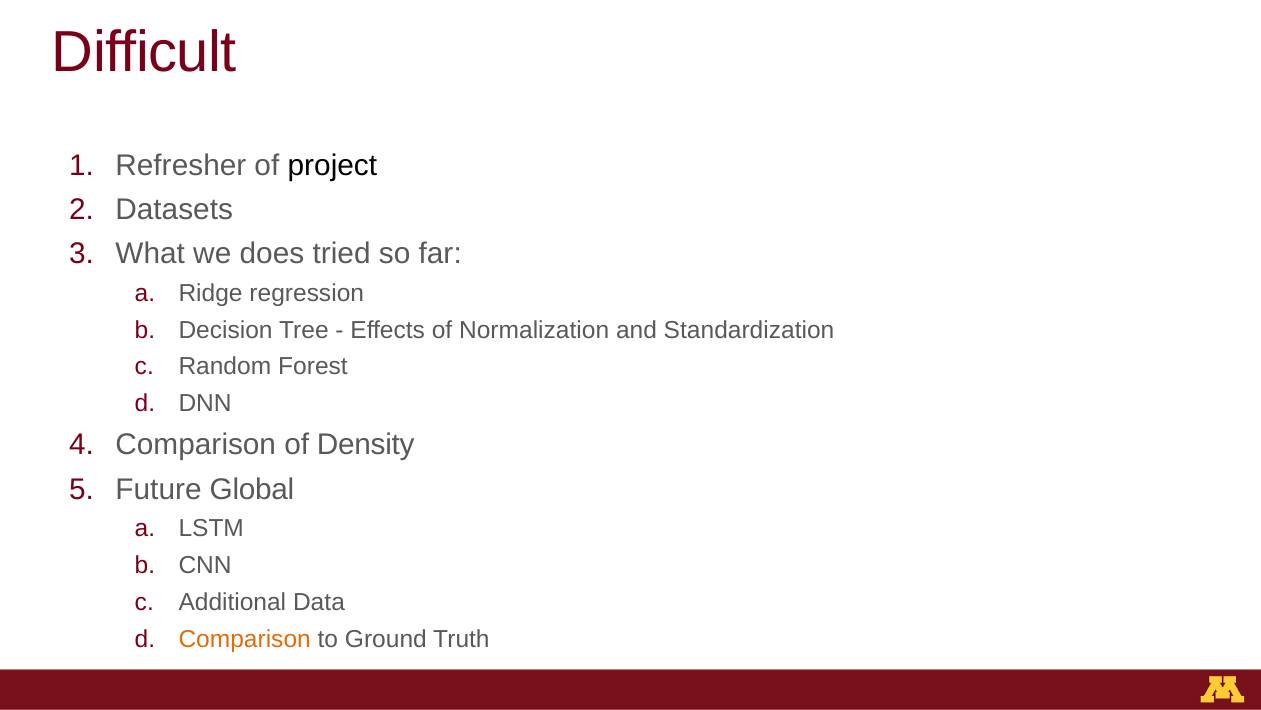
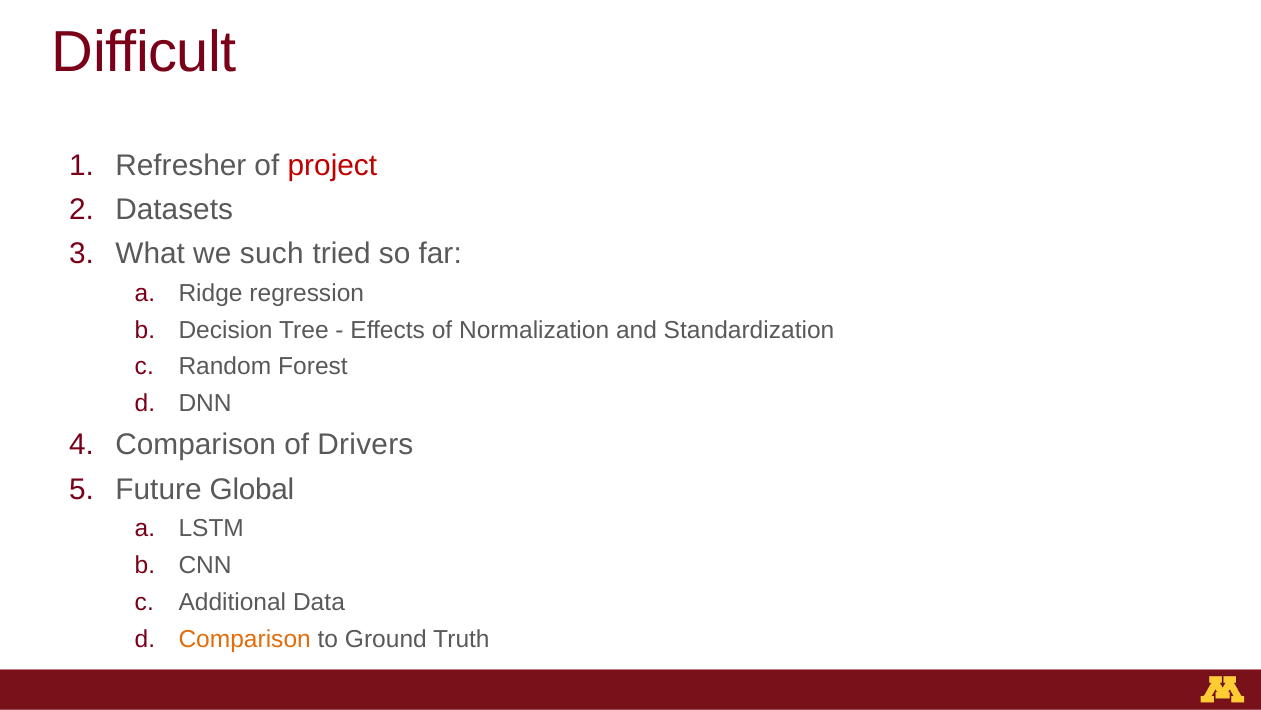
project colour: black -> red
does: does -> such
Density: Density -> Drivers
